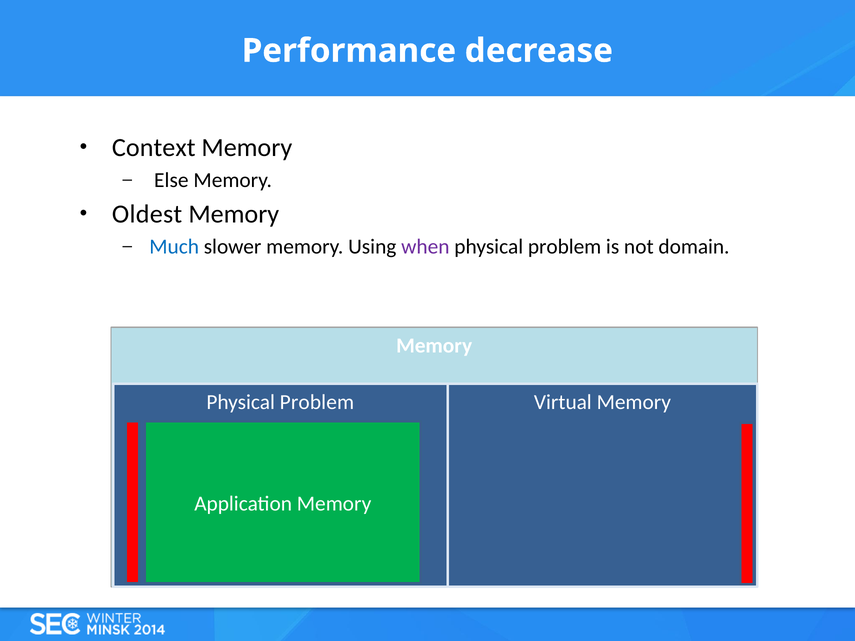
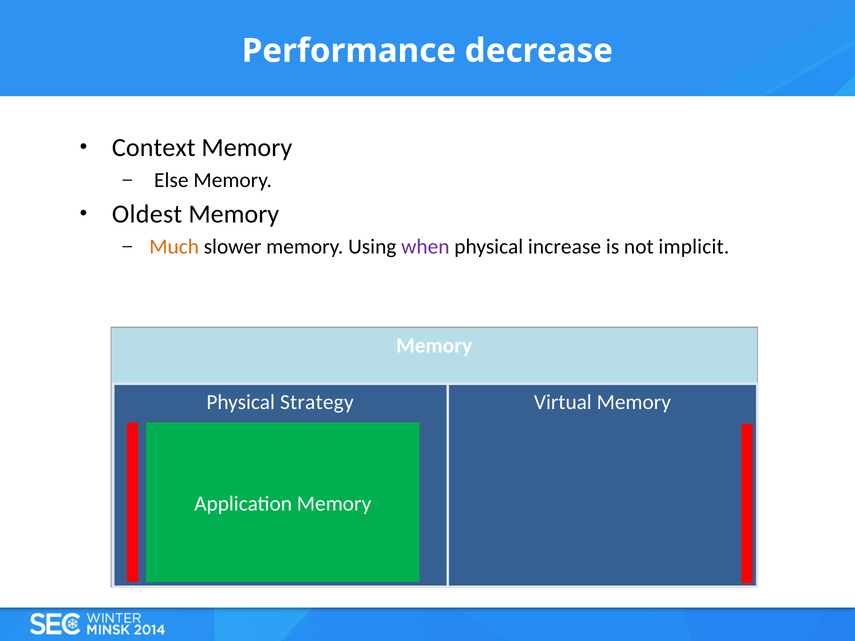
Much colour: blue -> orange
problem at (565, 247): problem -> increase
domain: domain -> implicit
Problem at (317, 402): Problem -> Strategy
